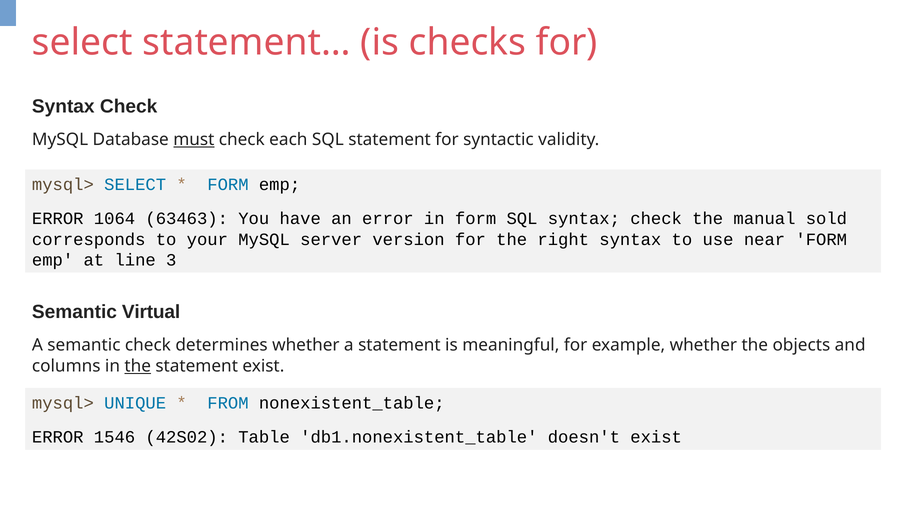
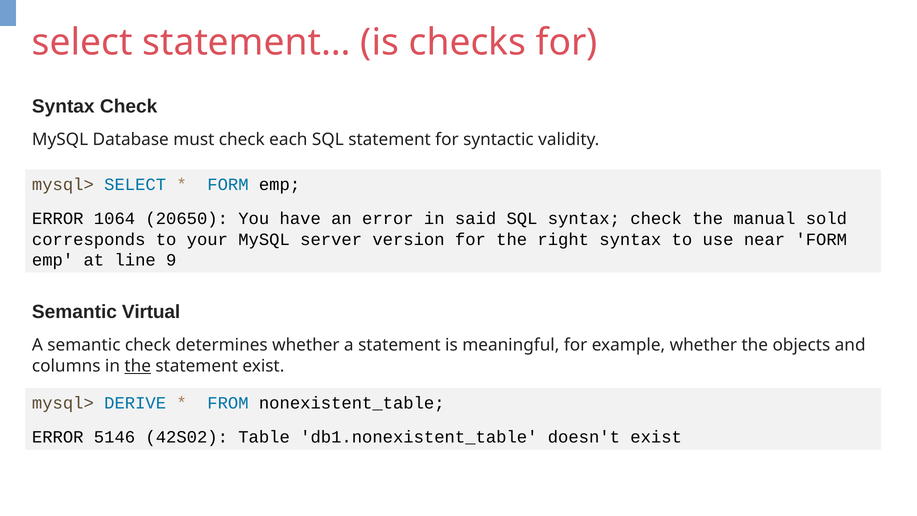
must underline: present -> none
63463: 63463 -> 20650
in form: form -> said
3: 3 -> 9
UNIQUE: UNIQUE -> DERIVE
1546: 1546 -> 5146
